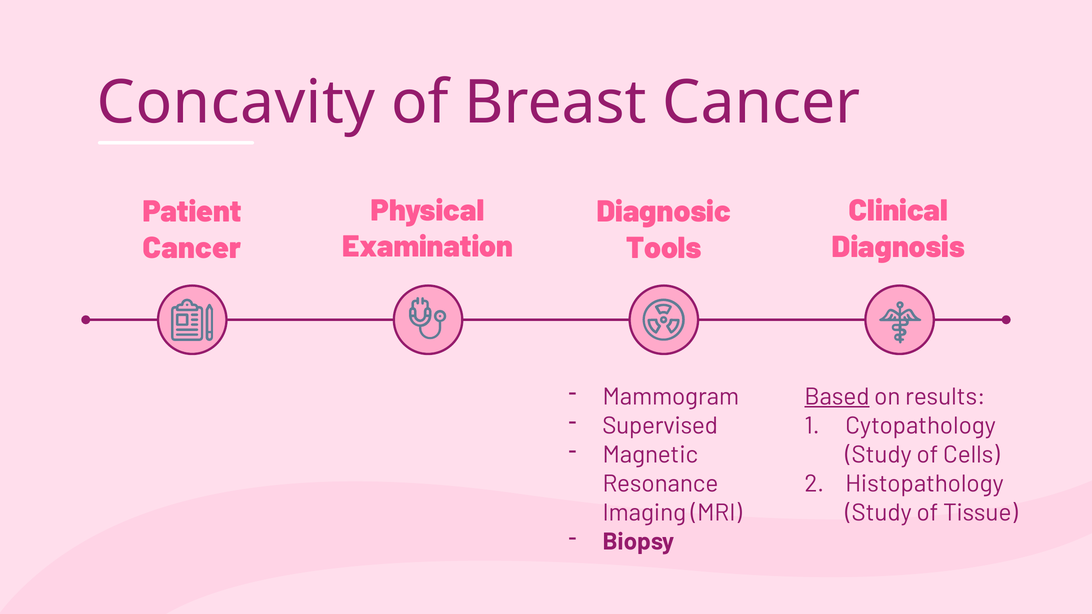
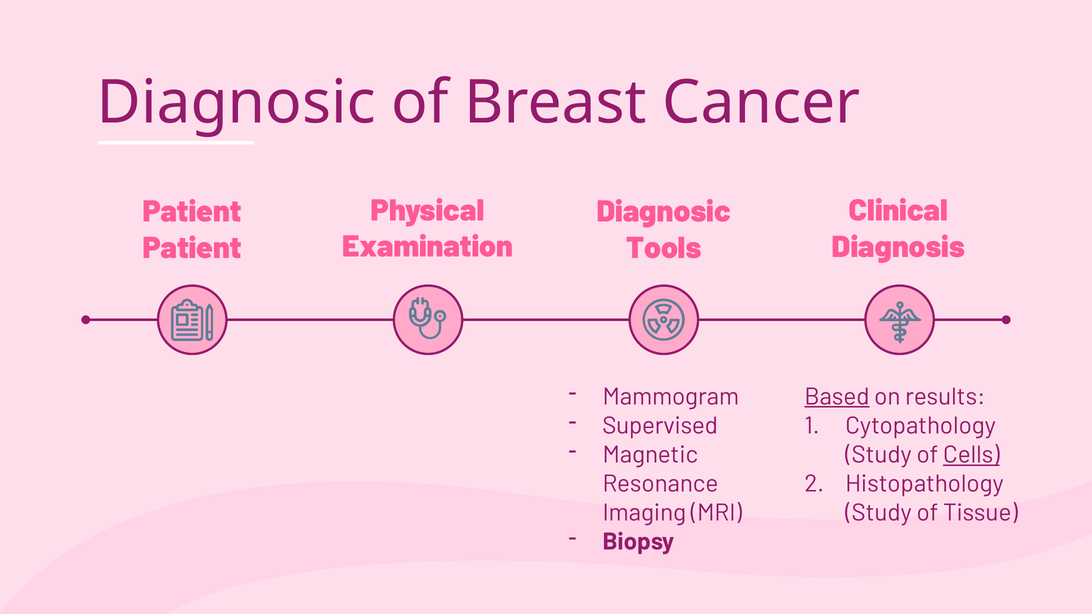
Concavity at (236, 103): Concavity -> Diagnosic
Cancer at (192, 248): Cancer -> Patient
Cells underline: none -> present
